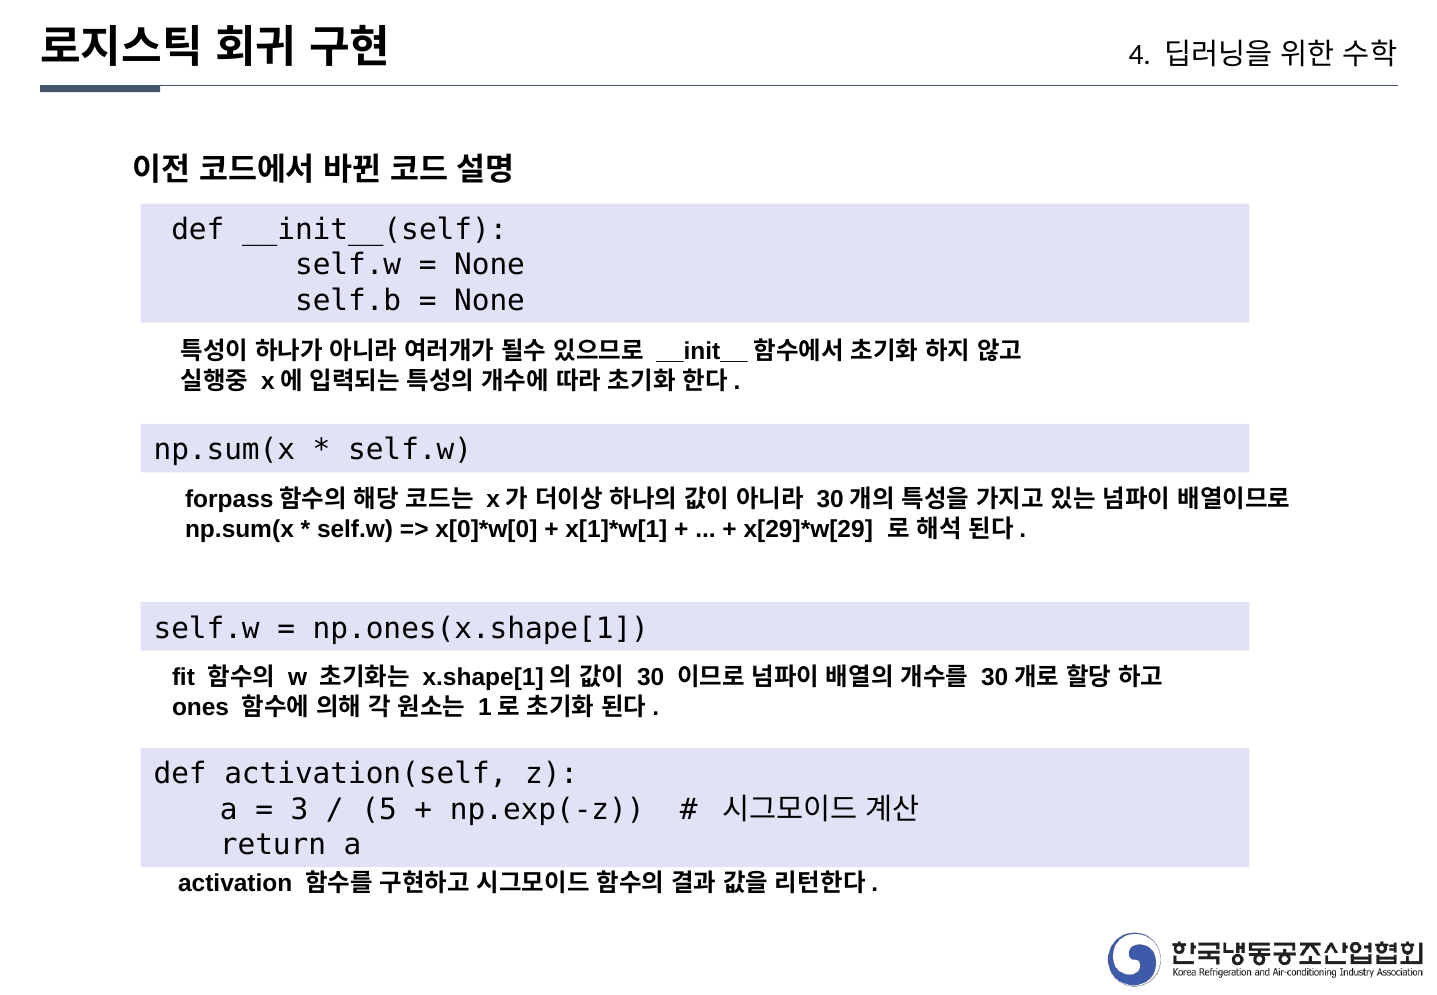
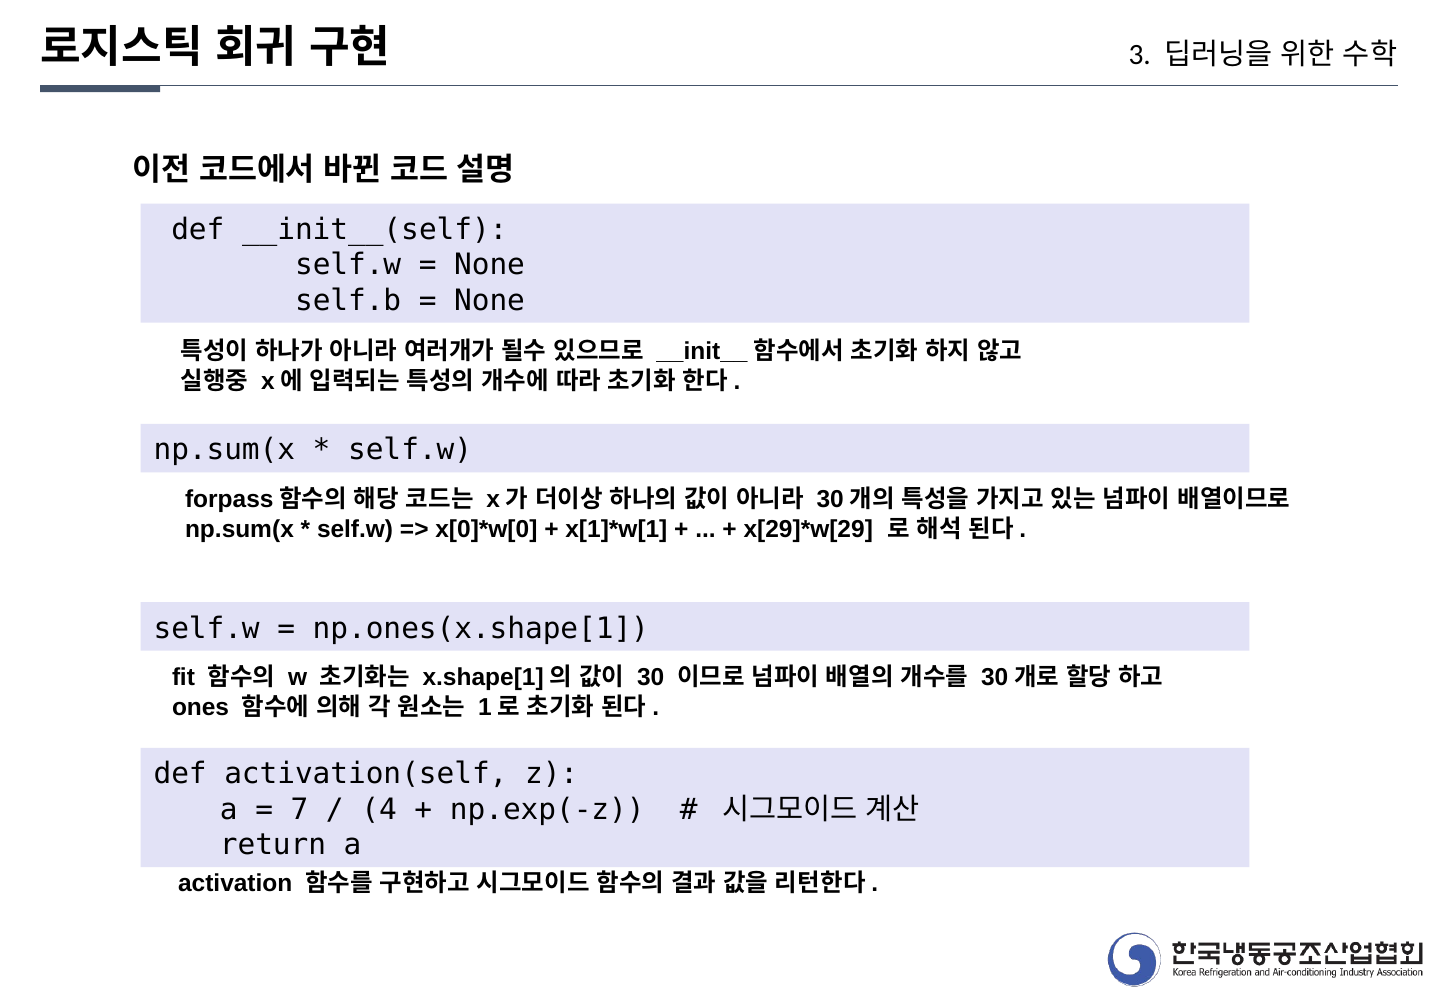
4: 4 -> 3
3: 3 -> 7
5: 5 -> 4
